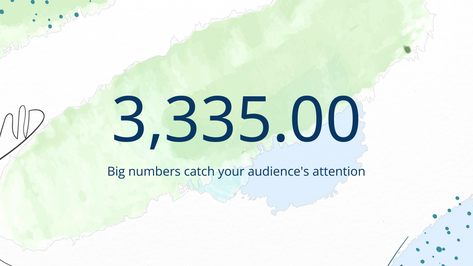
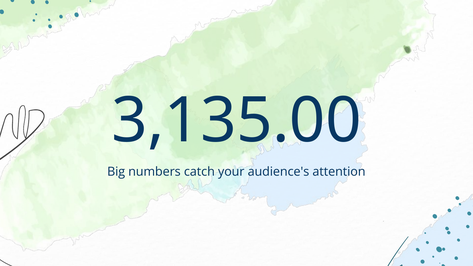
3,335.00: 3,335.00 -> 3,135.00
